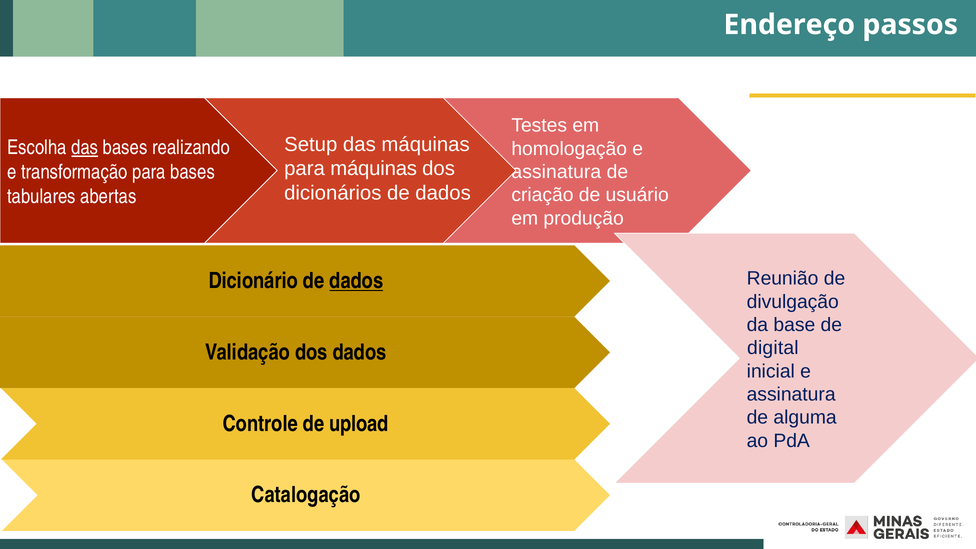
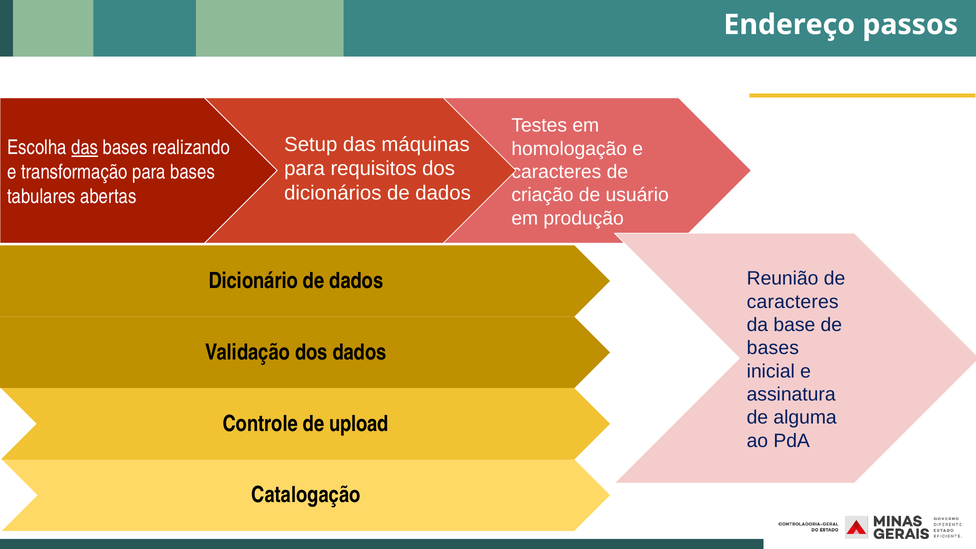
para máquinas: máquinas -> requisitos
assinatura at (556, 172): assinatura -> caracteres
dados at (356, 281) underline: present -> none
divulgação at (793, 302): divulgação -> caracteres
digital at (773, 348): digital -> bases
